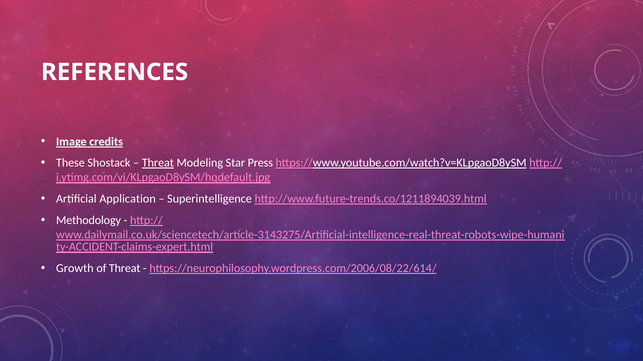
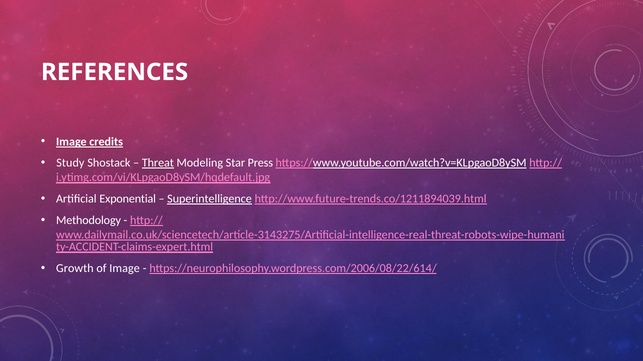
These: These -> Study
Application: Application -> Exponential
Superintelligence underline: none -> present
of Threat: Threat -> Image
